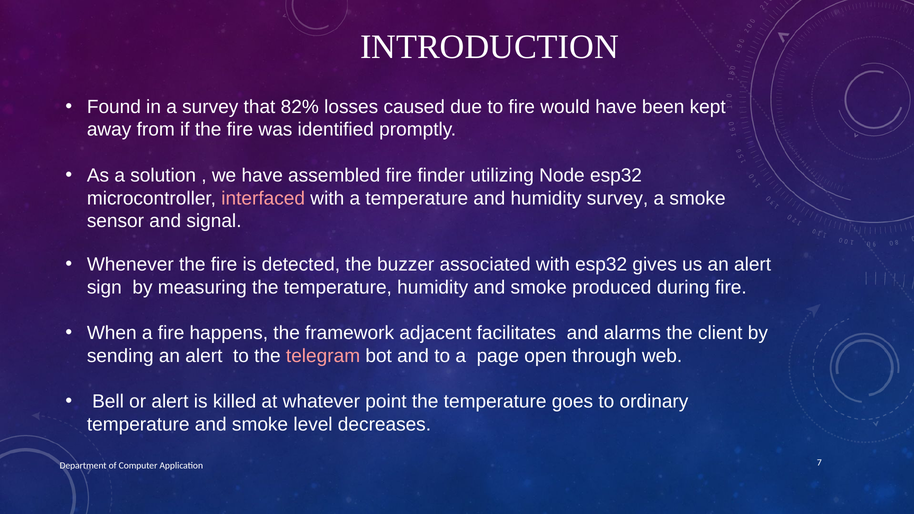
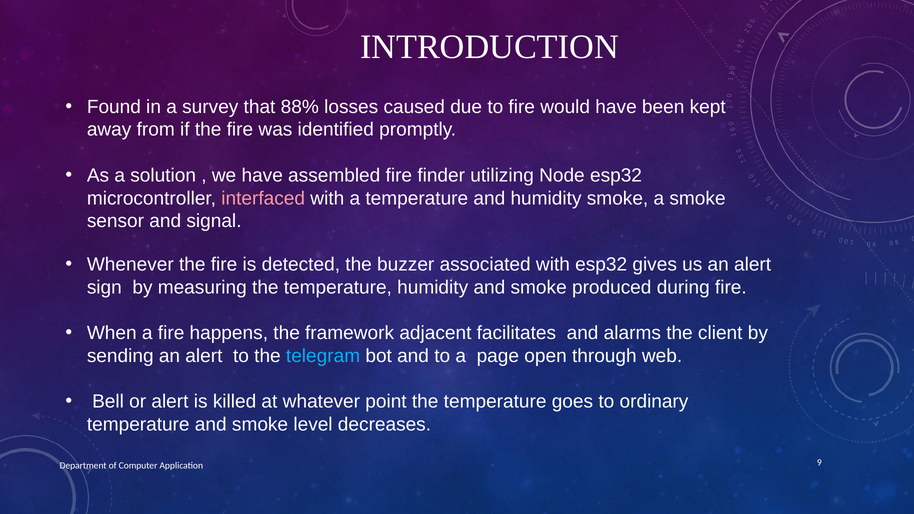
82%: 82% -> 88%
humidity survey: survey -> smoke
telegram colour: pink -> light blue
7: 7 -> 9
